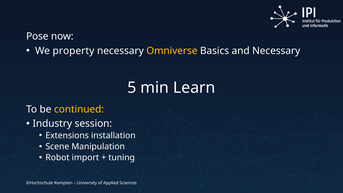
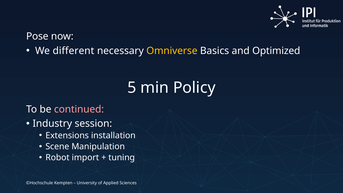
property: property -> different
and Necessary: Necessary -> Optimized
Learn: Learn -> Policy
continued colour: yellow -> pink
